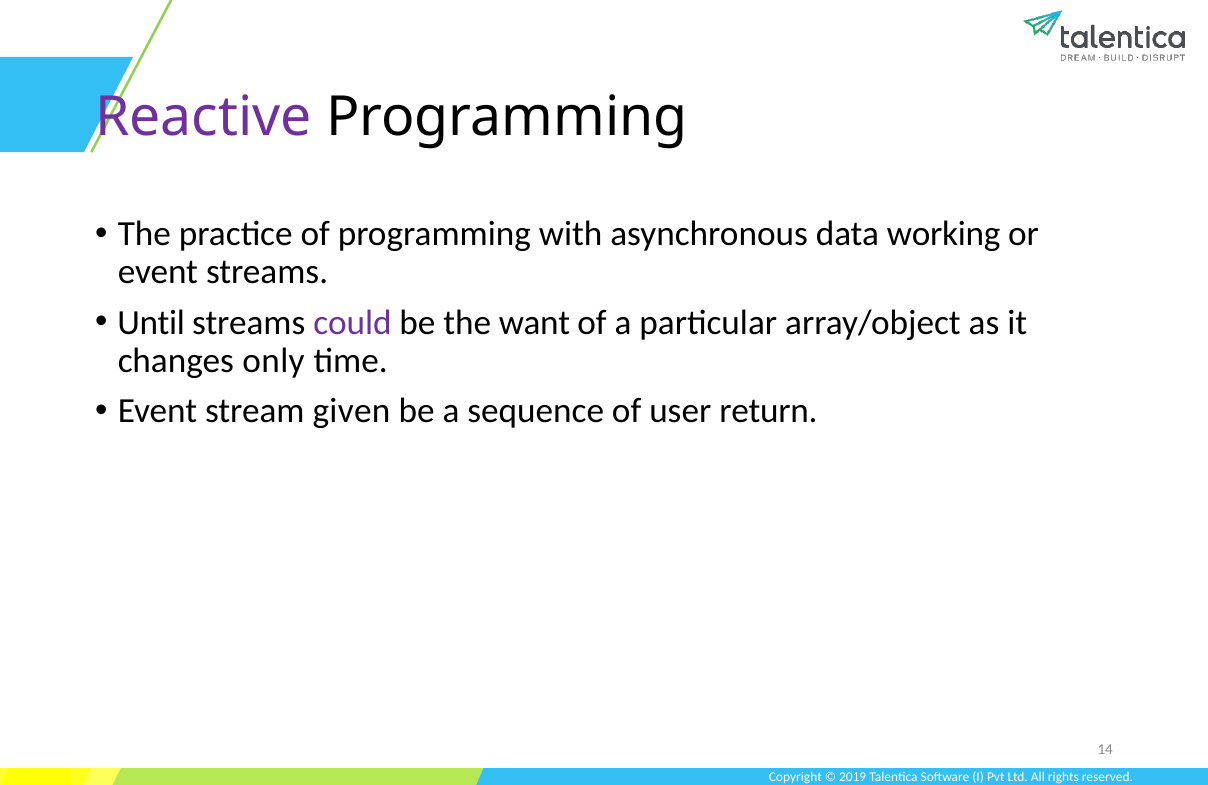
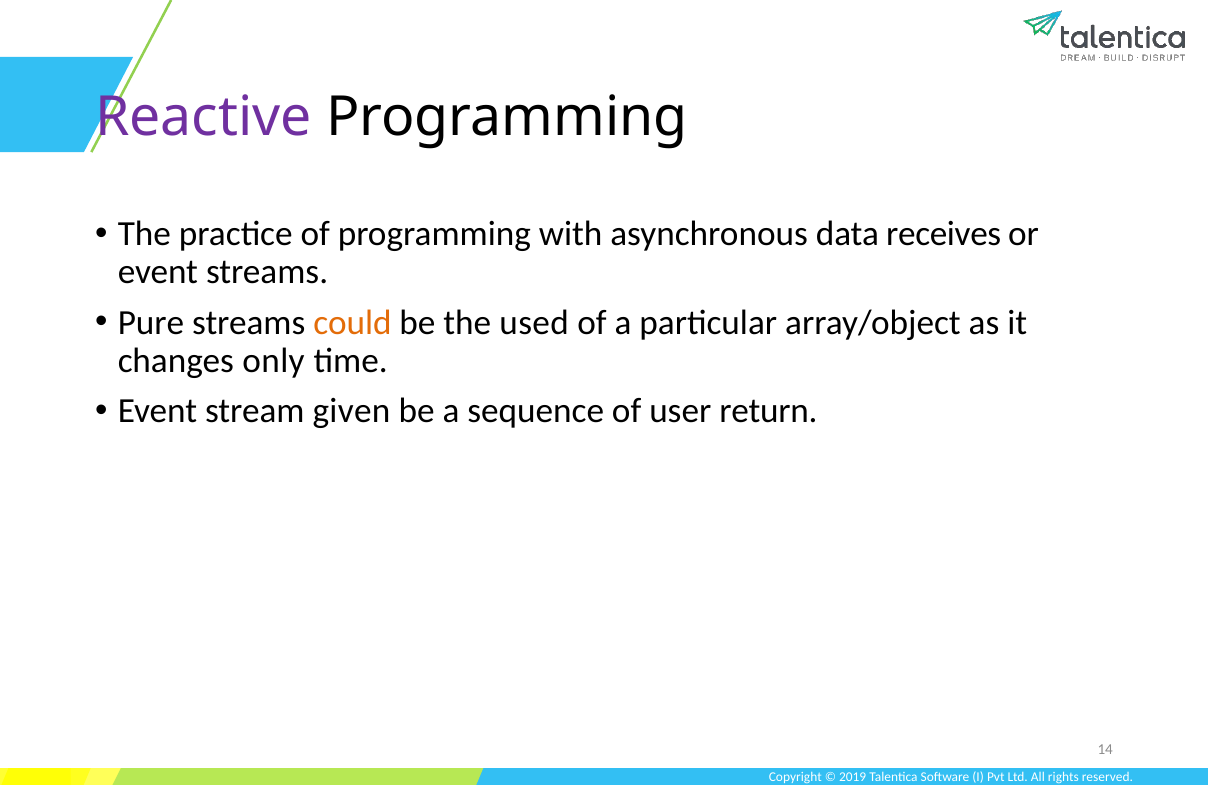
working: working -> receives
Until: Until -> Pure
could colour: purple -> orange
want: want -> used
